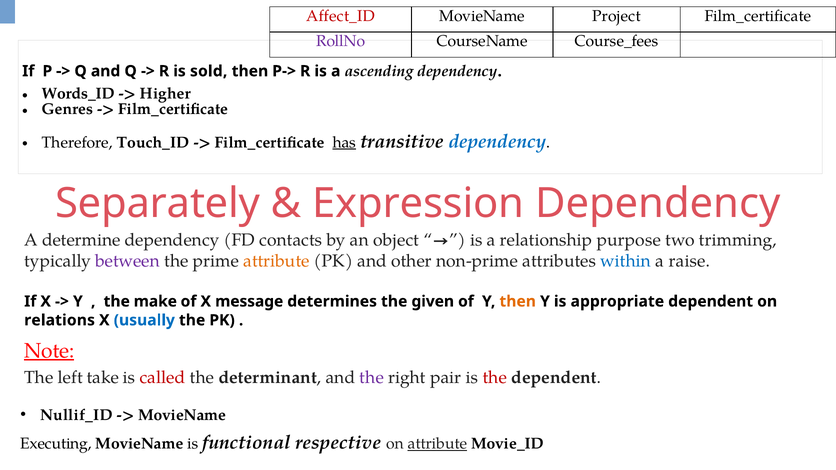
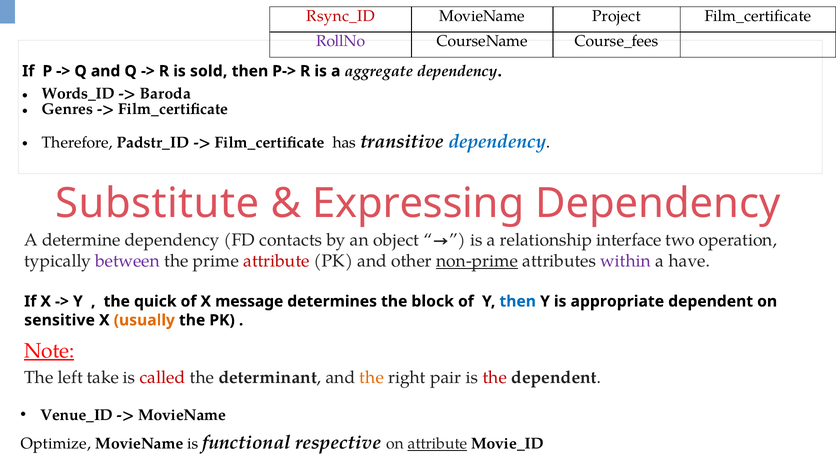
Affect_ID: Affect_ID -> Rsync_ID
ascending: ascending -> aggregate
Higher: Higher -> Baroda
Touch_ID: Touch_ID -> Padstr_ID
has underline: present -> none
Separately: Separately -> Substitute
Expression: Expression -> Expressing
purpose: purpose -> interface
trimming: trimming -> operation
attribute at (276, 261) colour: orange -> red
non-prime underline: none -> present
within colour: blue -> purple
raise: raise -> have
make: make -> quick
given: given -> block
then at (518, 302) colour: orange -> blue
relations: relations -> sensitive
usually colour: blue -> orange
the at (372, 378) colour: purple -> orange
Nullif_ID: Nullif_ID -> Venue_ID
Executing: Executing -> Optimize
